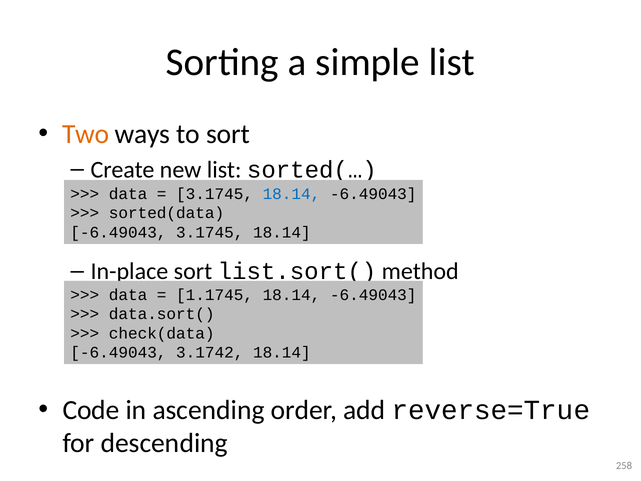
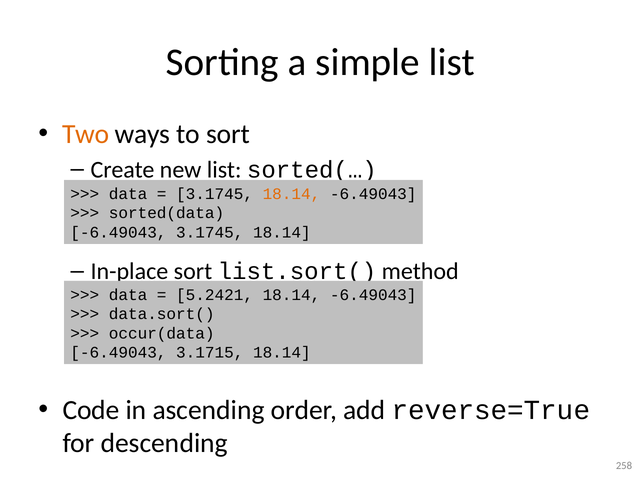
18.14 at (291, 194) colour: blue -> orange
1.1745: 1.1745 -> 5.2421
check(data: check(data -> occur(data
3.1742: 3.1742 -> 3.1715
